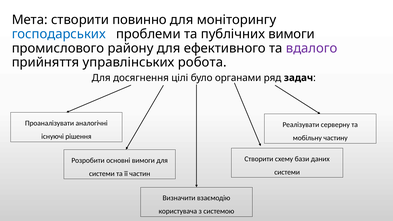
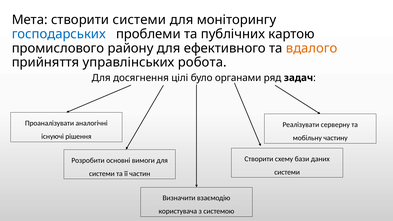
створити повинно: повинно -> системи
публічних вимоги: вимоги -> картою
вдалого colour: purple -> orange
